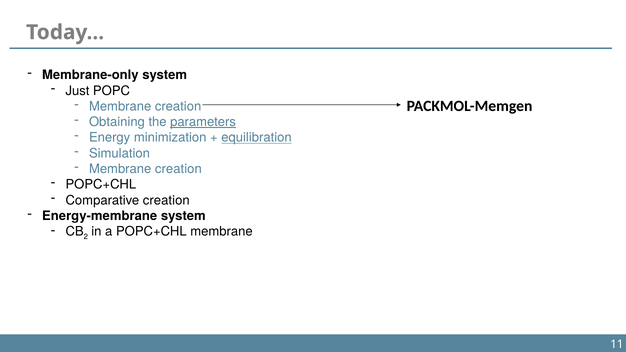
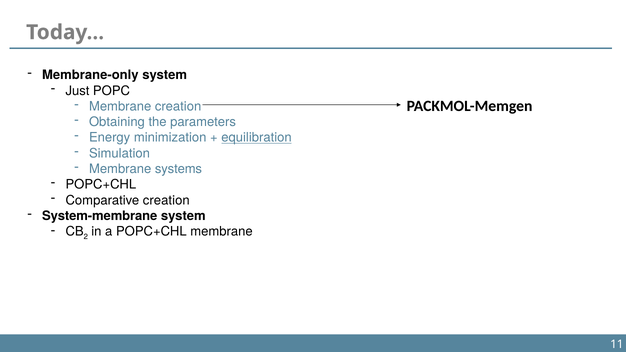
parameters underline: present -> none
creation at (178, 169): creation -> systems
Energy-membrane: Energy-membrane -> System-membrane
